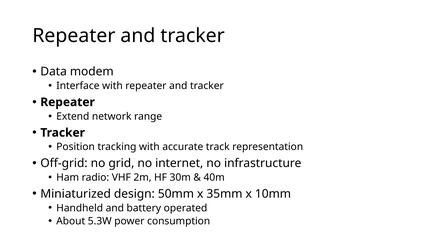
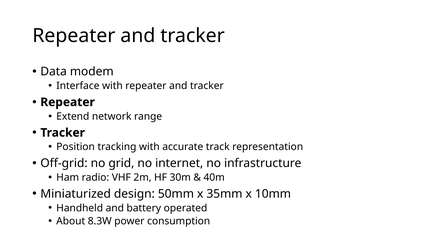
5.3W: 5.3W -> 8.3W
